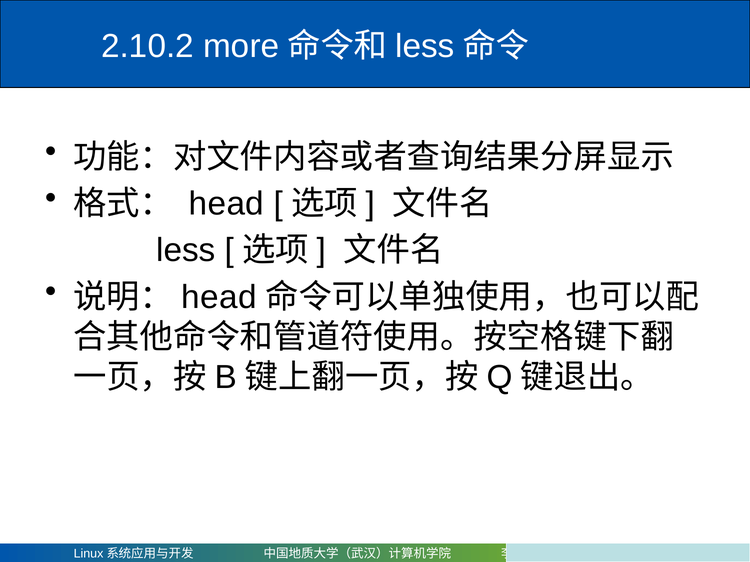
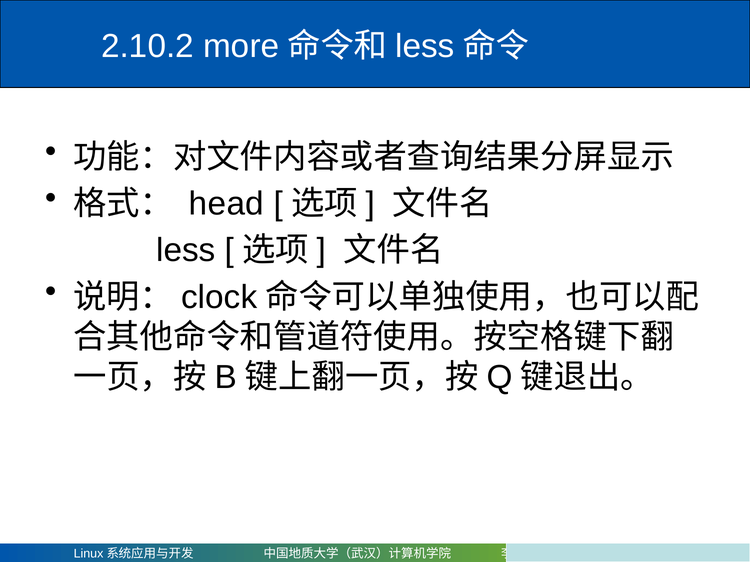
head at (219, 297): head -> clock
